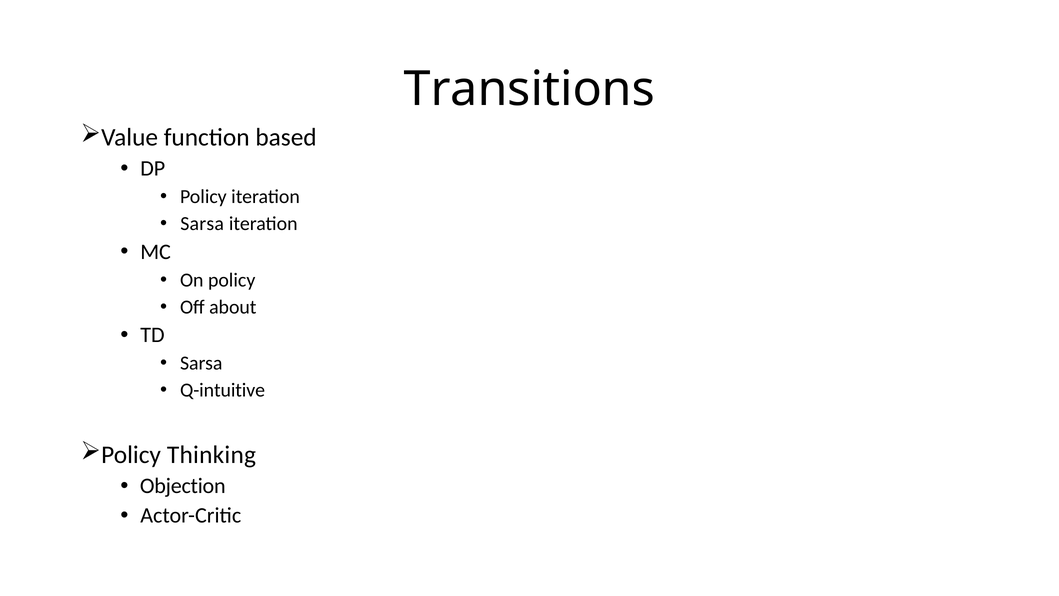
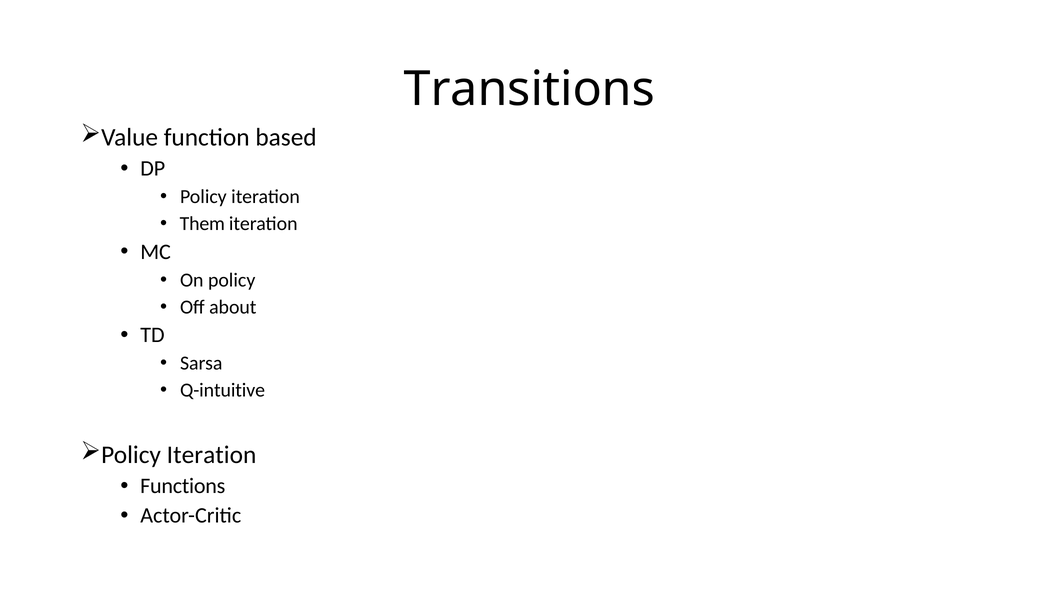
Sarsa at (202, 224): Sarsa -> Them
Thinking at (211, 455): Thinking -> Iteration
Objection: Objection -> Functions
